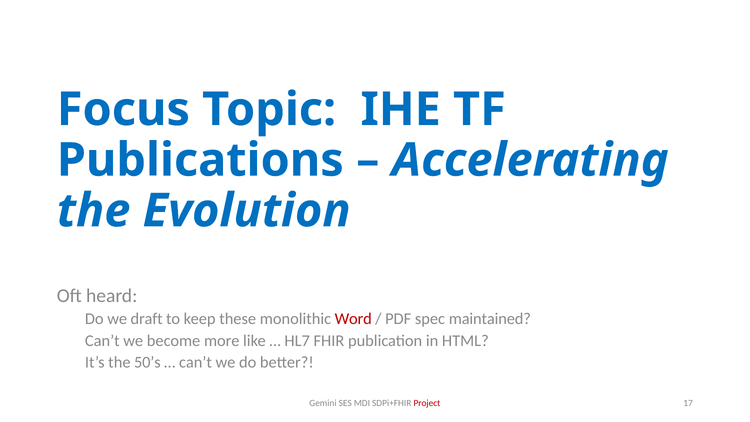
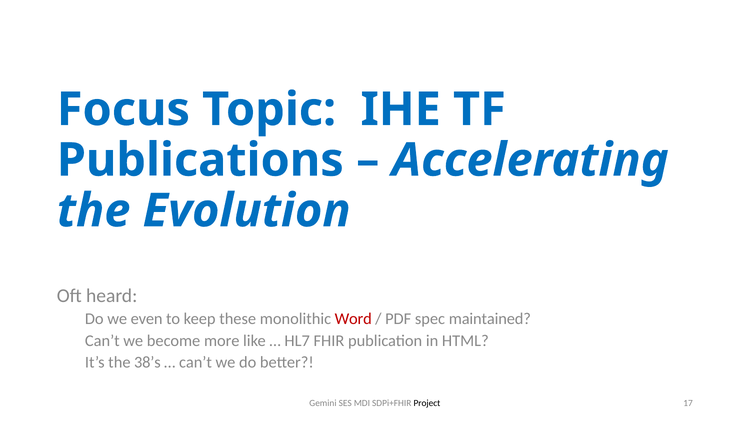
draft: draft -> even
50’s: 50’s -> 38’s
Project colour: red -> black
